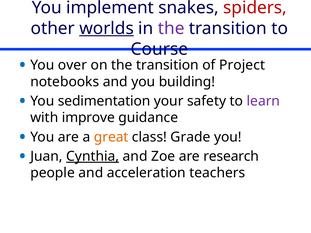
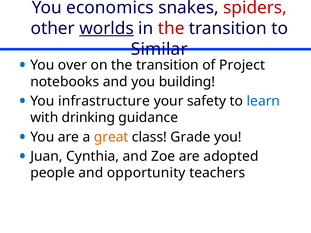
implement: implement -> economics
the at (171, 28) colour: purple -> red
Course: Course -> Similar
sedimentation: sedimentation -> infrastructure
learn colour: purple -> blue
improve: improve -> drinking
Cynthia underline: present -> none
research: research -> adopted
acceleration: acceleration -> opportunity
